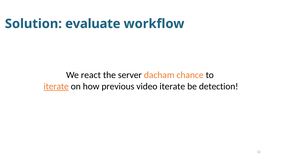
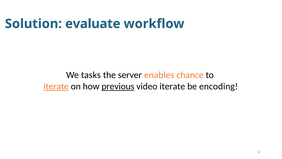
react: react -> tasks
dacham: dacham -> enables
previous underline: none -> present
detection: detection -> encoding
